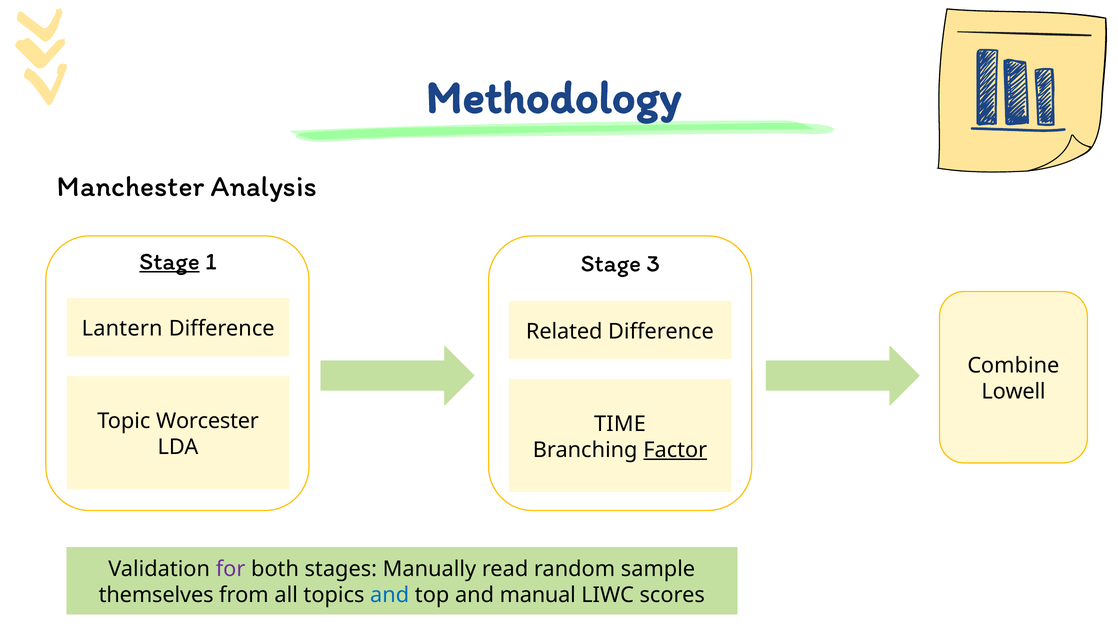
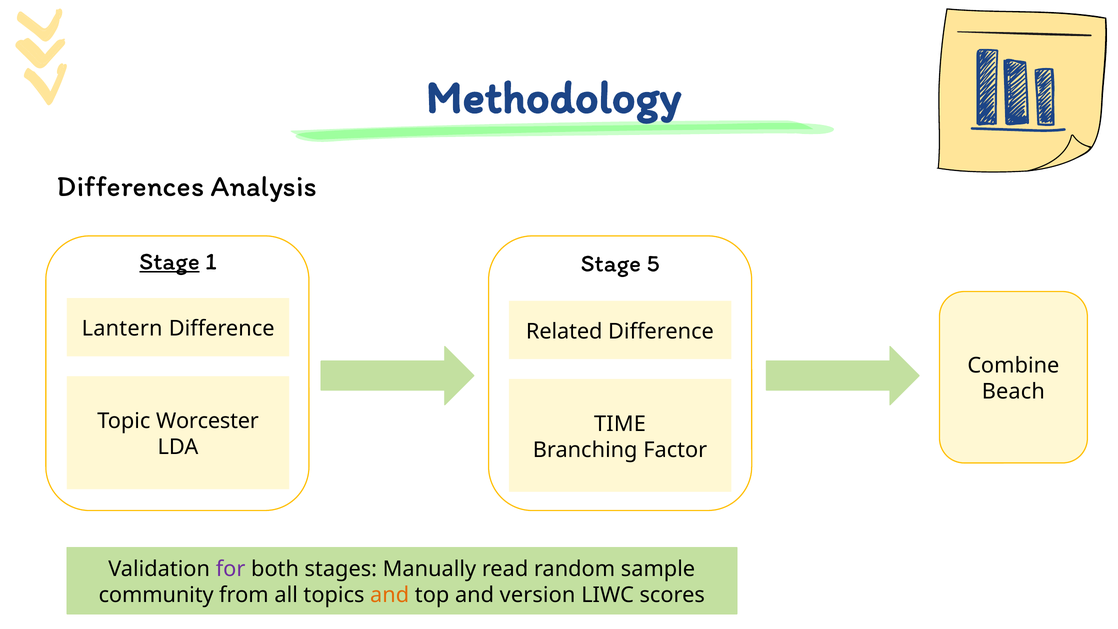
Manchester: Manchester -> Differences
3: 3 -> 5
Lowell: Lowell -> Beach
Factor underline: present -> none
themselves: themselves -> community
and at (390, 595) colour: blue -> orange
manual: manual -> version
